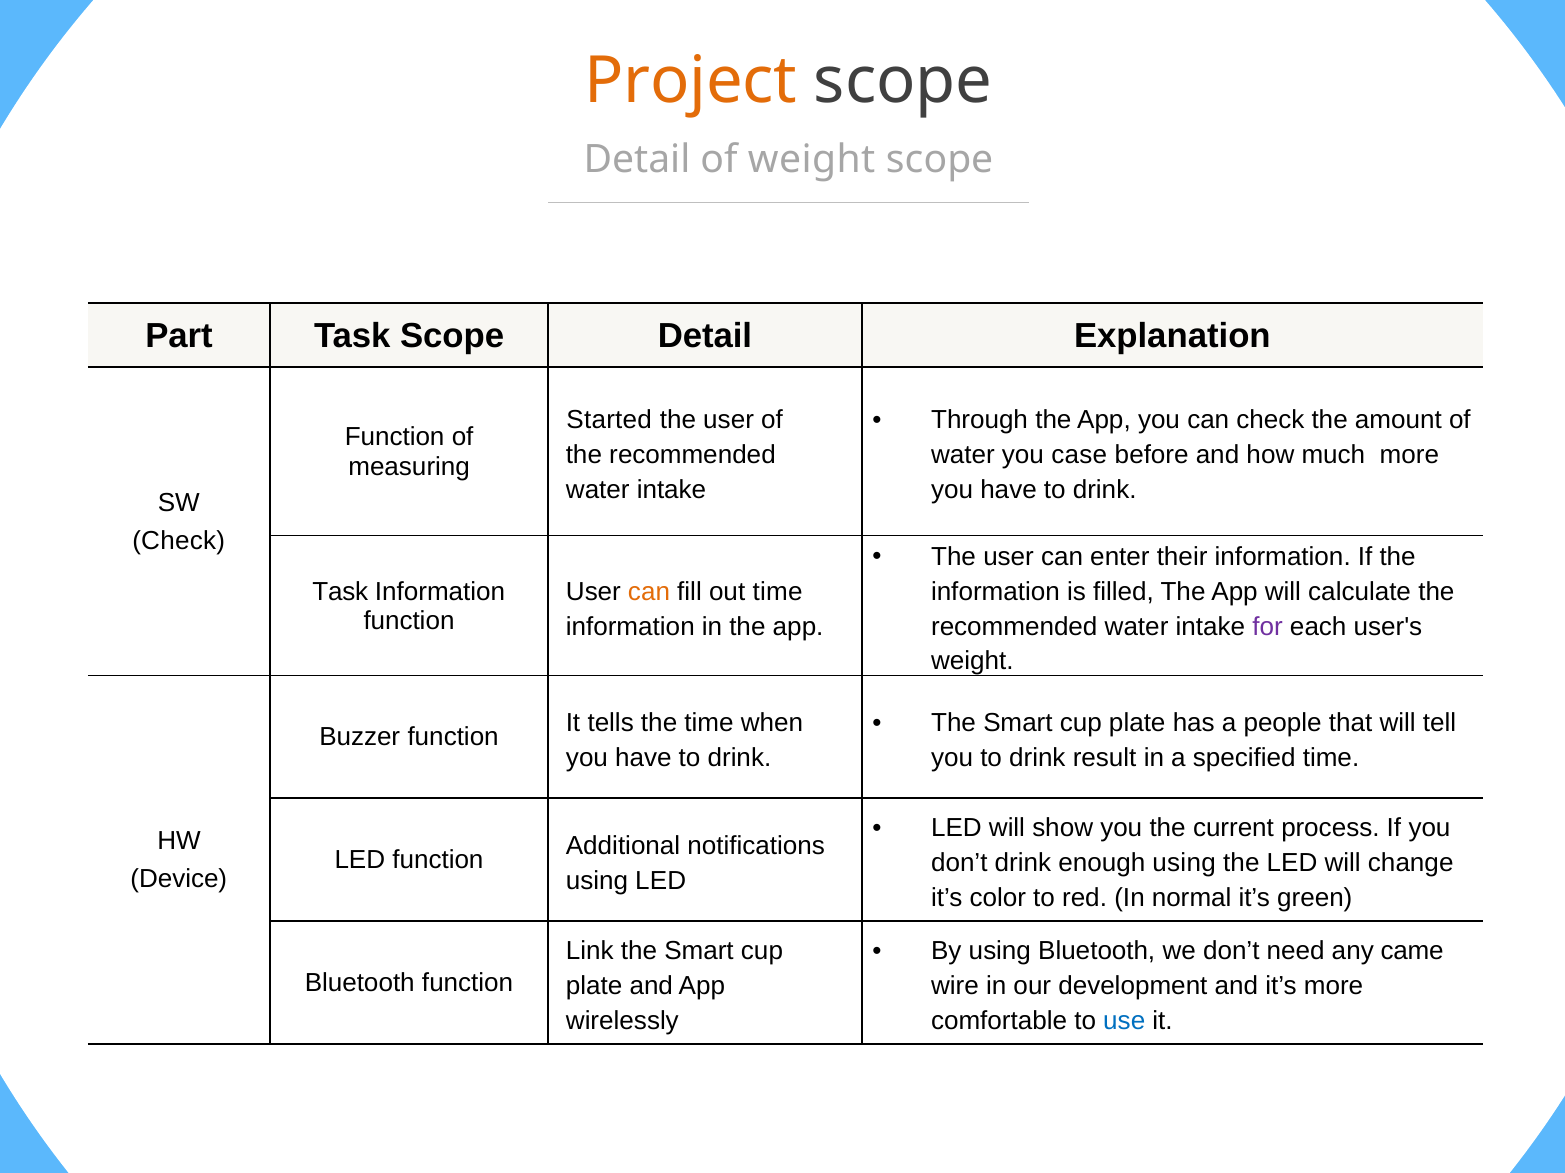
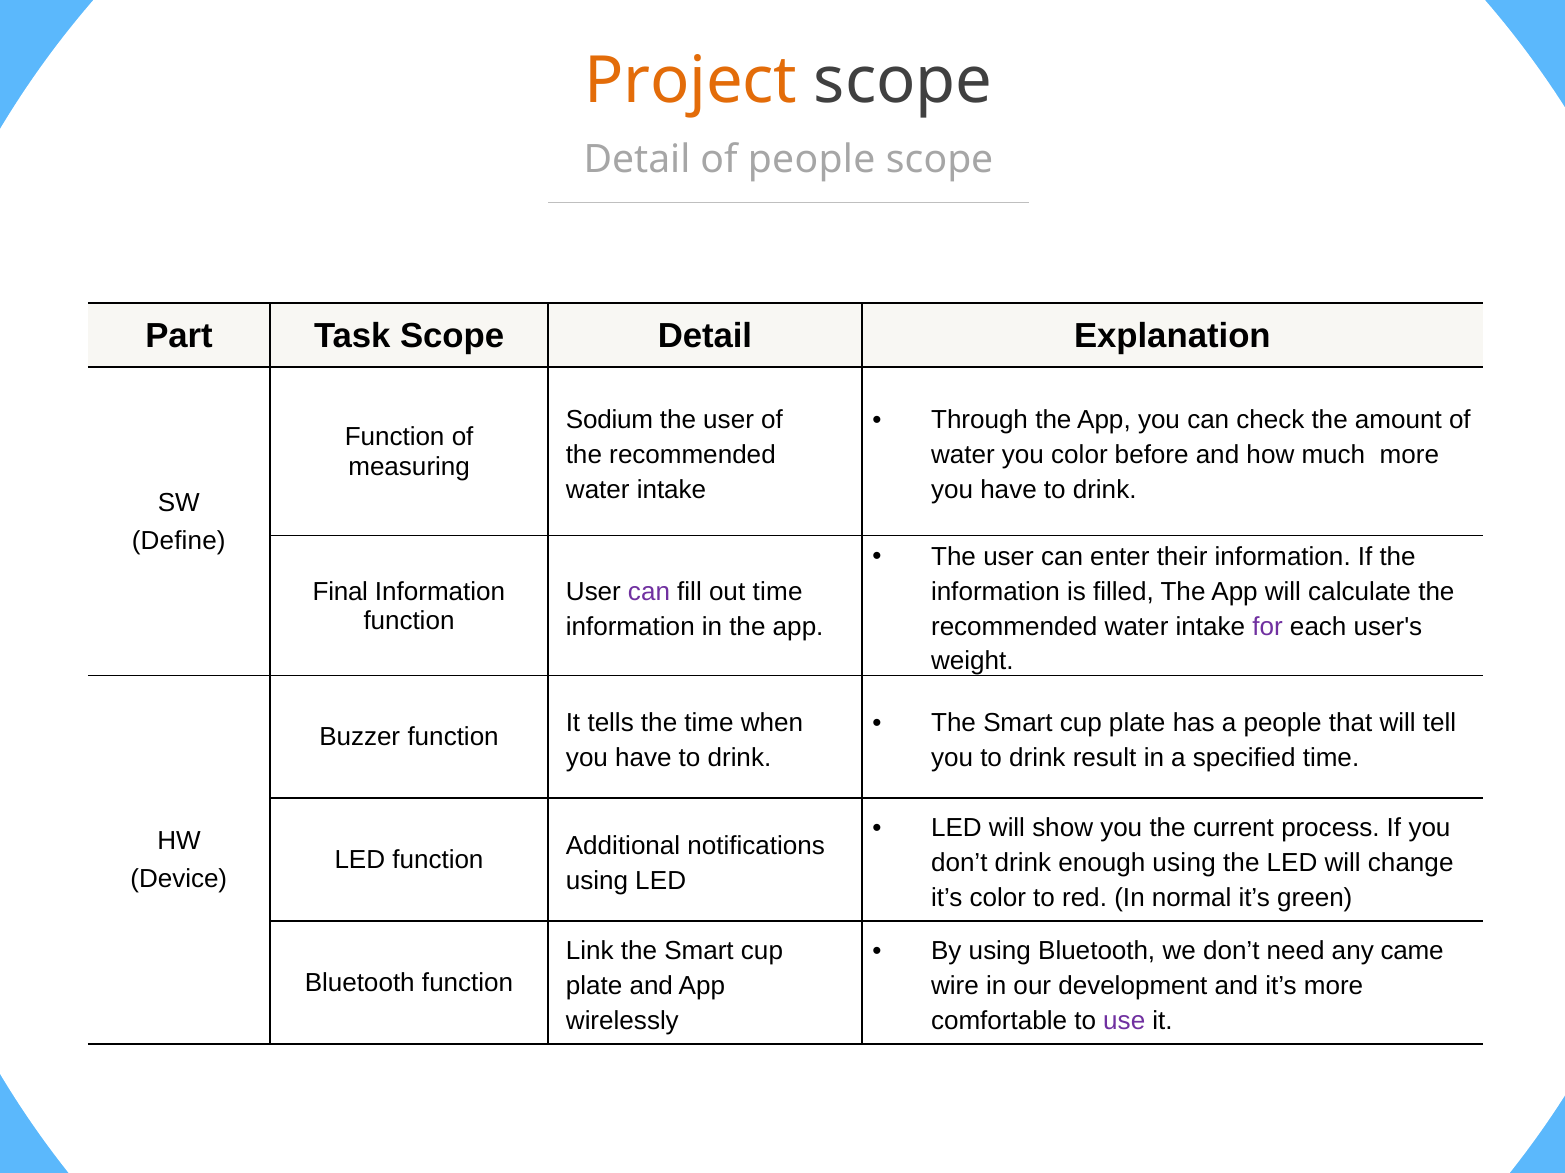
of weight: weight -> people
Started: Started -> Sodium
you case: case -> color
Check at (179, 541): Check -> Define
Task at (340, 592): Task -> Final
can at (649, 592) colour: orange -> purple
use colour: blue -> purple
